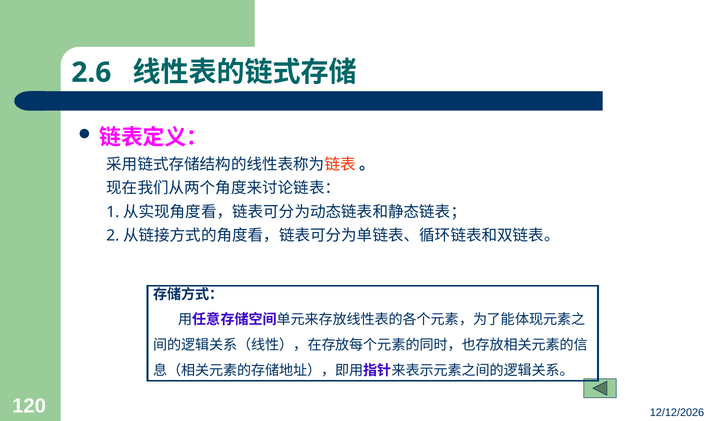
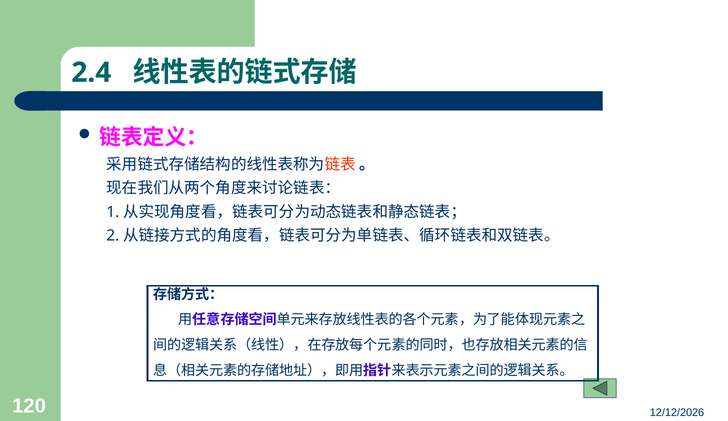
2.6: 2.6 -> 2.4
